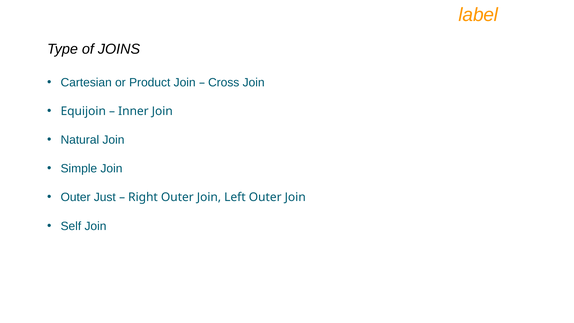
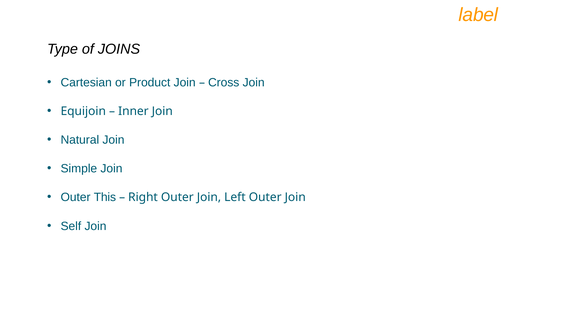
Just: Just -> This
